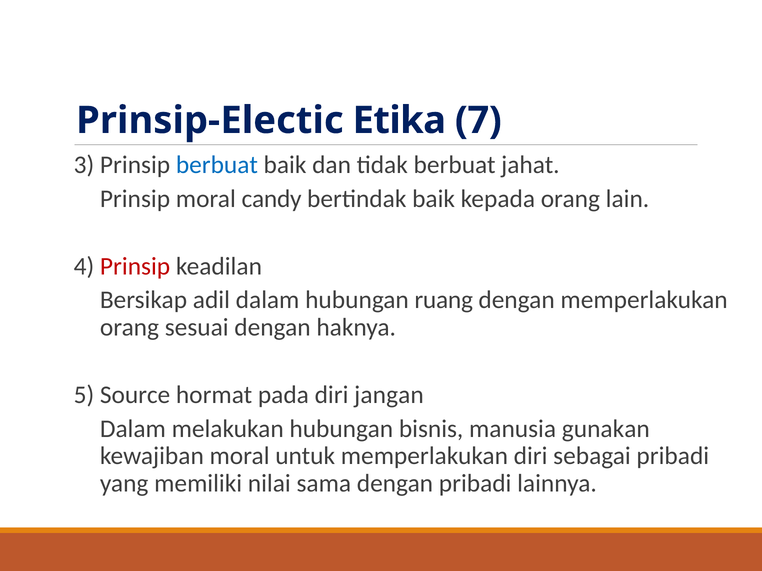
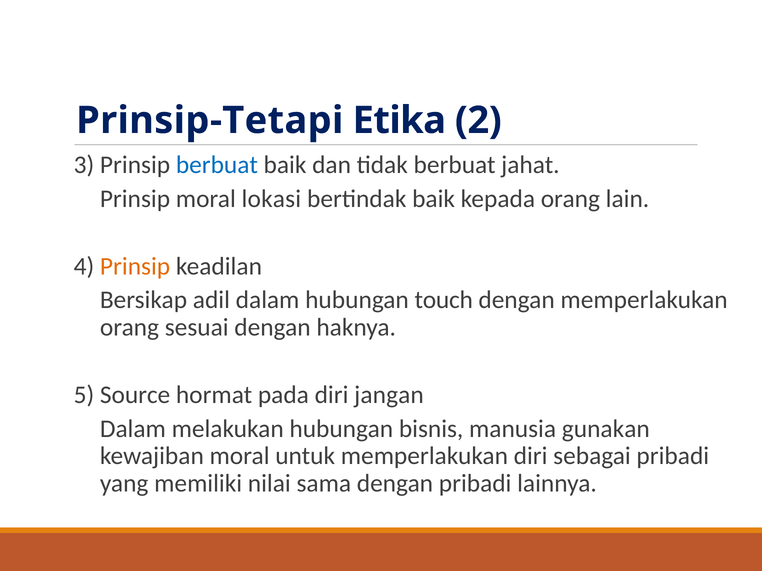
Prinsip-Electic: Prinsip-Electic -> Prinsip-Tetapi
7: 7 -> 2
candy: candy -> lokasi
Prinsip at (135, 267) colour: red -> orange
ruang: ruang -> touch
